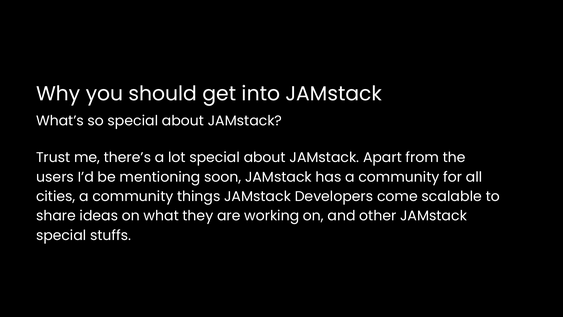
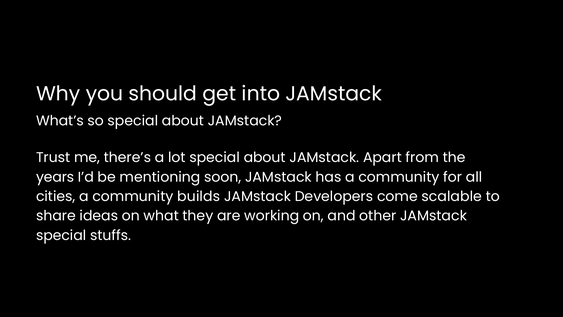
users: users -> years
things: things -> builds
